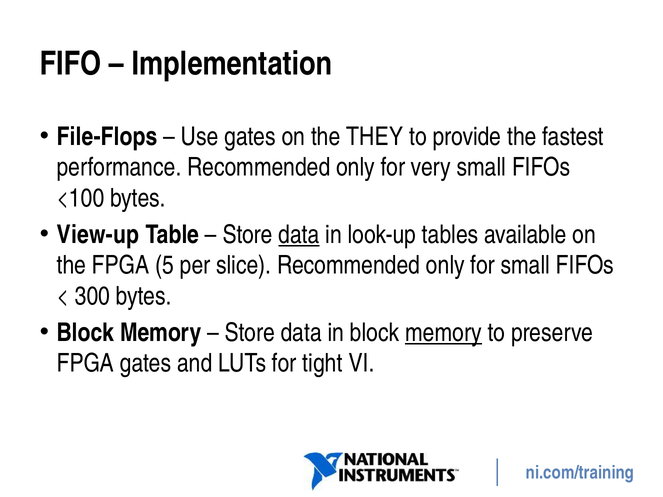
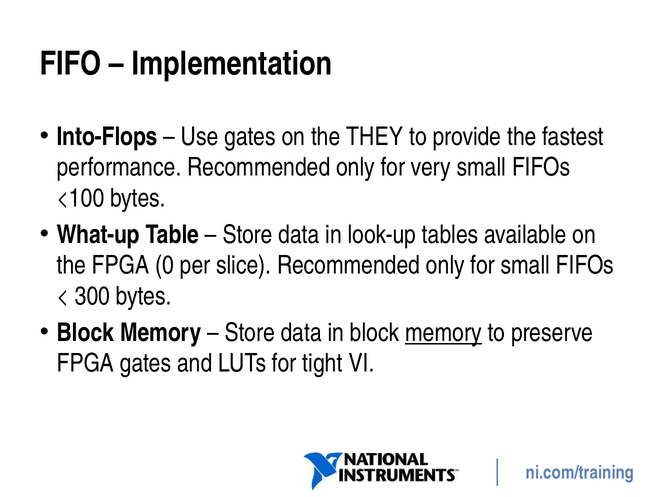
File-Flops: File-Flops -> Into-Flops
View-up: View-up -> What-up
data at (299, 235) underline: present -> none
5: 5 -> 0
